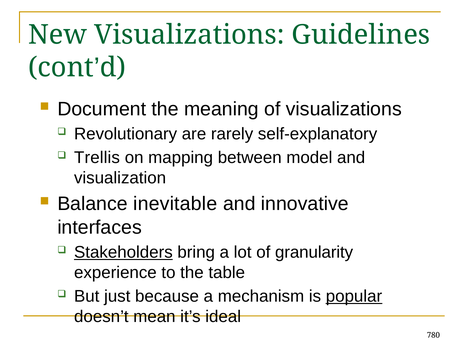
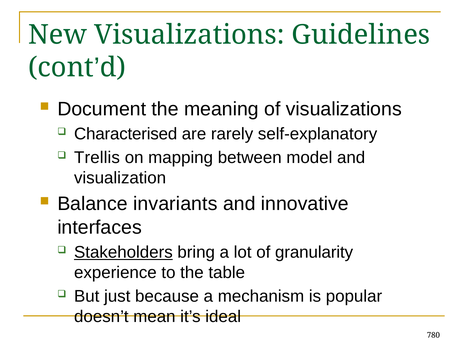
Revolutionary: Revolutionary -> Characterised
inevitable: inevitable -> invariants
popular underline: present -> none
